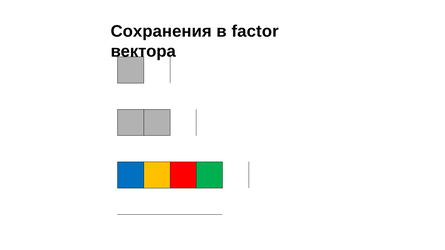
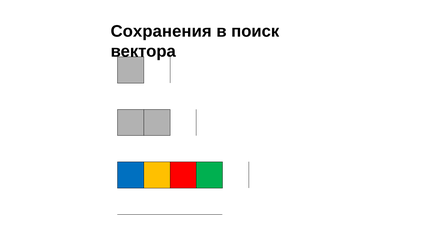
factor: factor -> поиск
